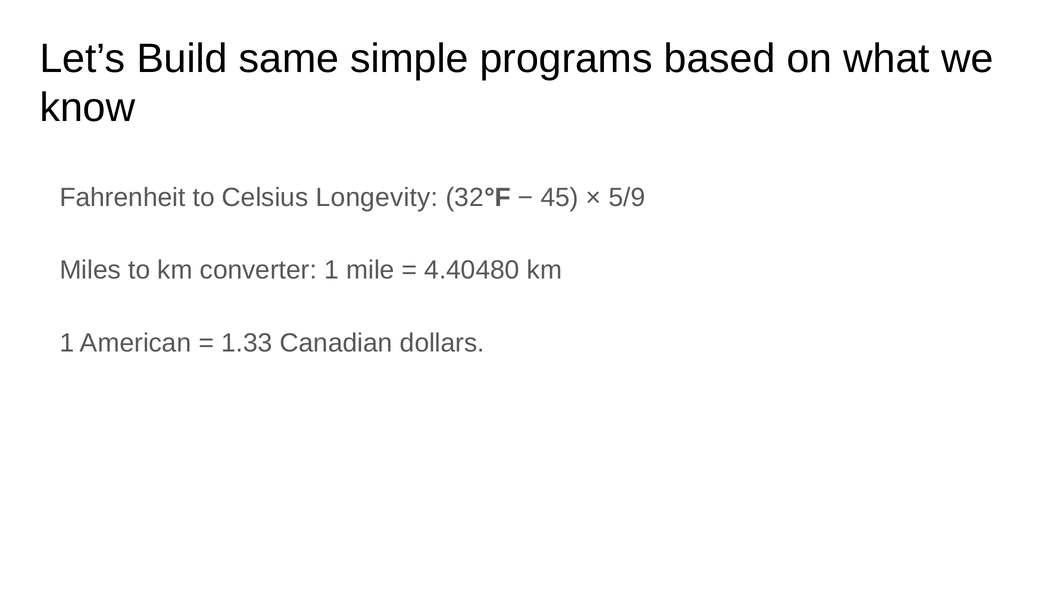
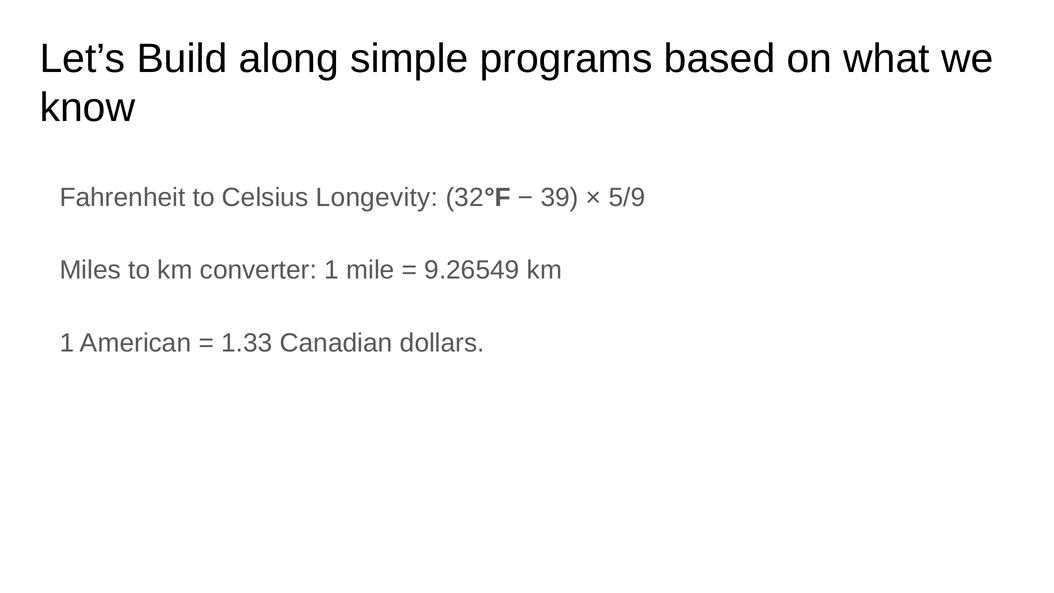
same: same -> along
45: 45 -> 39
4.40480: 4.40480 -> 9.26549
